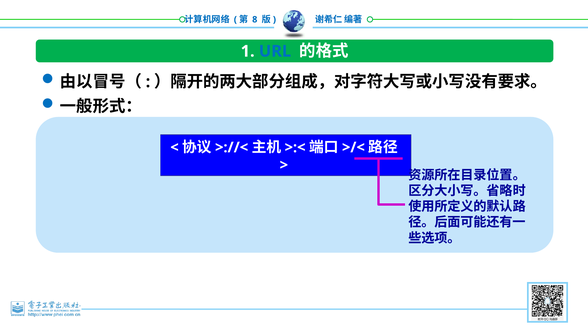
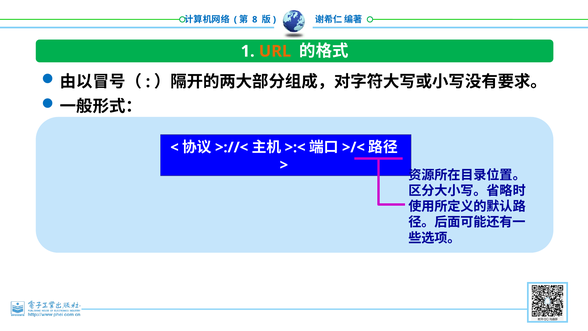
URL colour: blue -> orange
